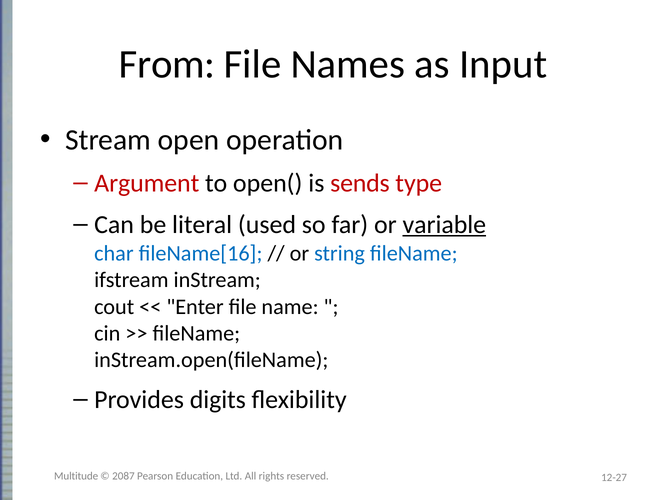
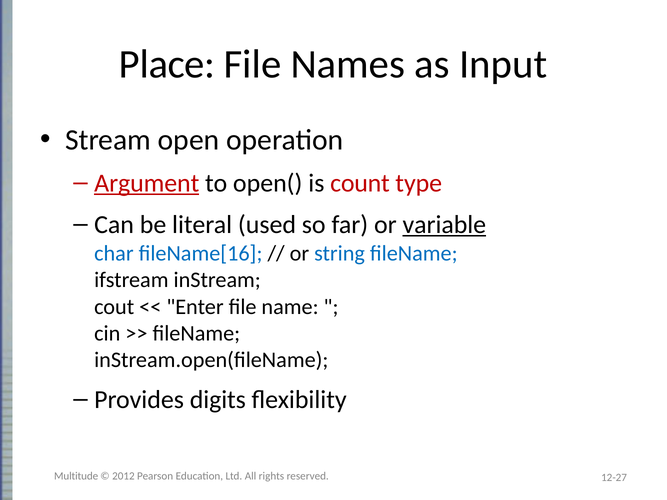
From: From -> Place
Argument underline: none -> present
sends: sends -> count
2087: 2087 -> 2012
